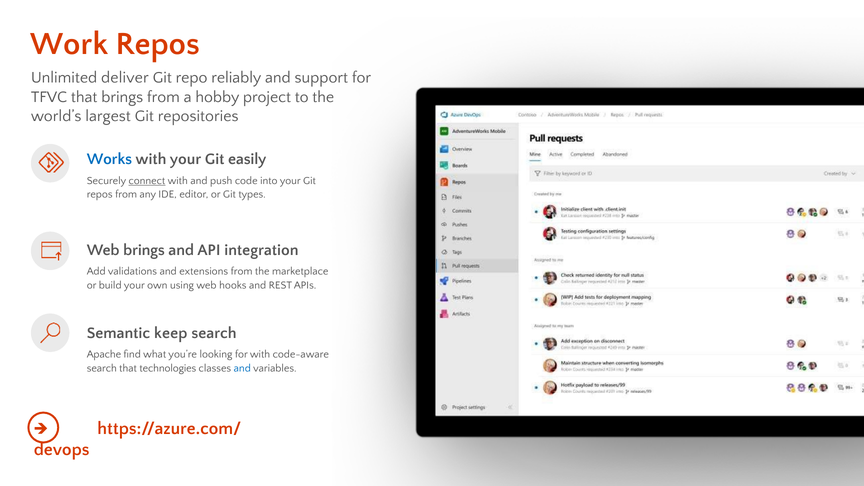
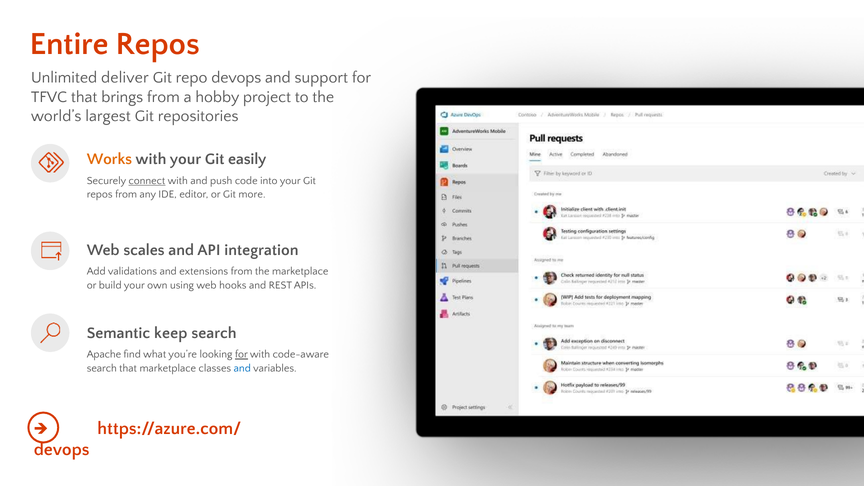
Work: Work -> Entire
repo reliably: reliably -> devops
Works colour: blue -> orange
types: types -> more
Web brings: brings -> scales
for at (241, 355) underline: none -> present
that technologies: technologies -> marketplace
